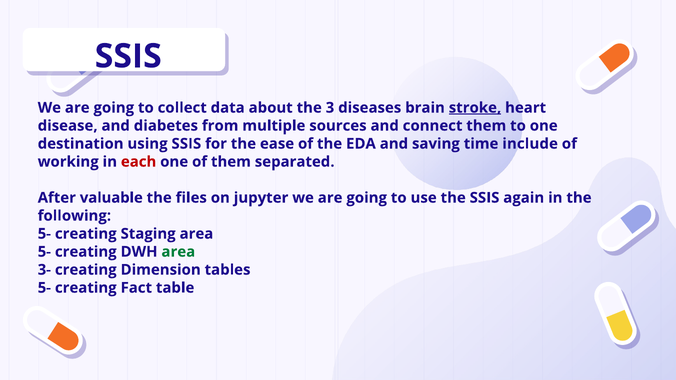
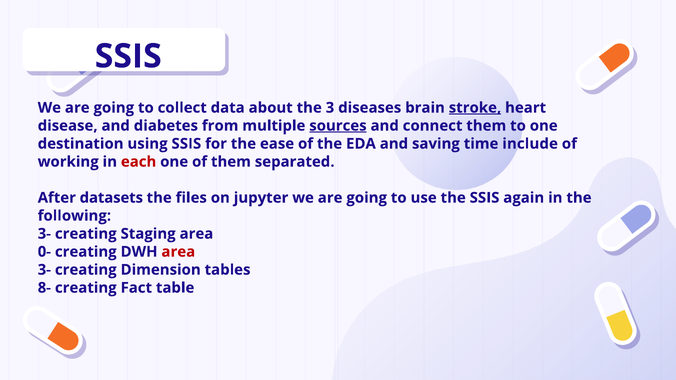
sources underline: none -> present
valuable: valuable -> datasets
5- at (44, 234): 5- -> 3-
5- at (44, 252): 5- -> 0-
area at (178, 252) colour: green -> red
5- at (44, 288): 5- -> 8-
